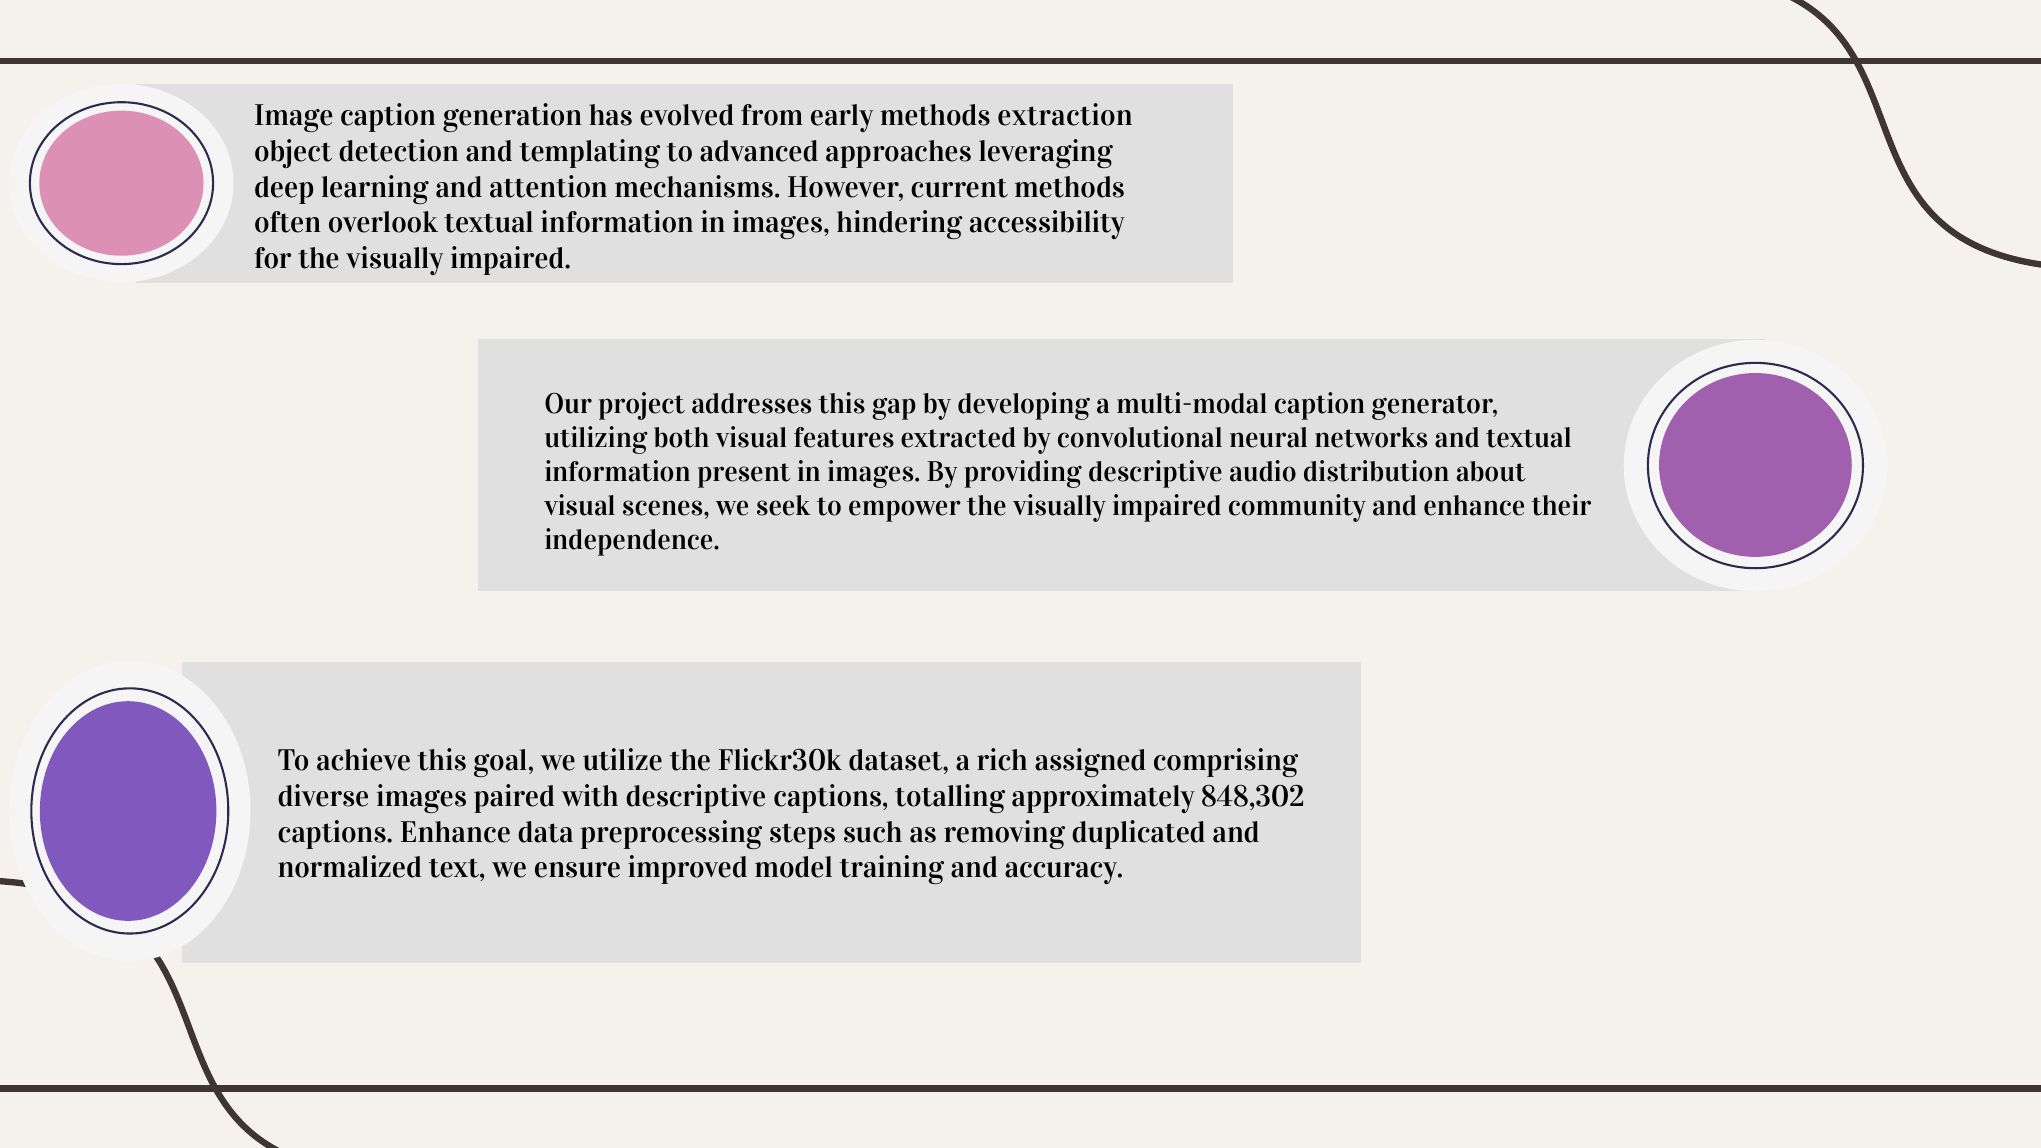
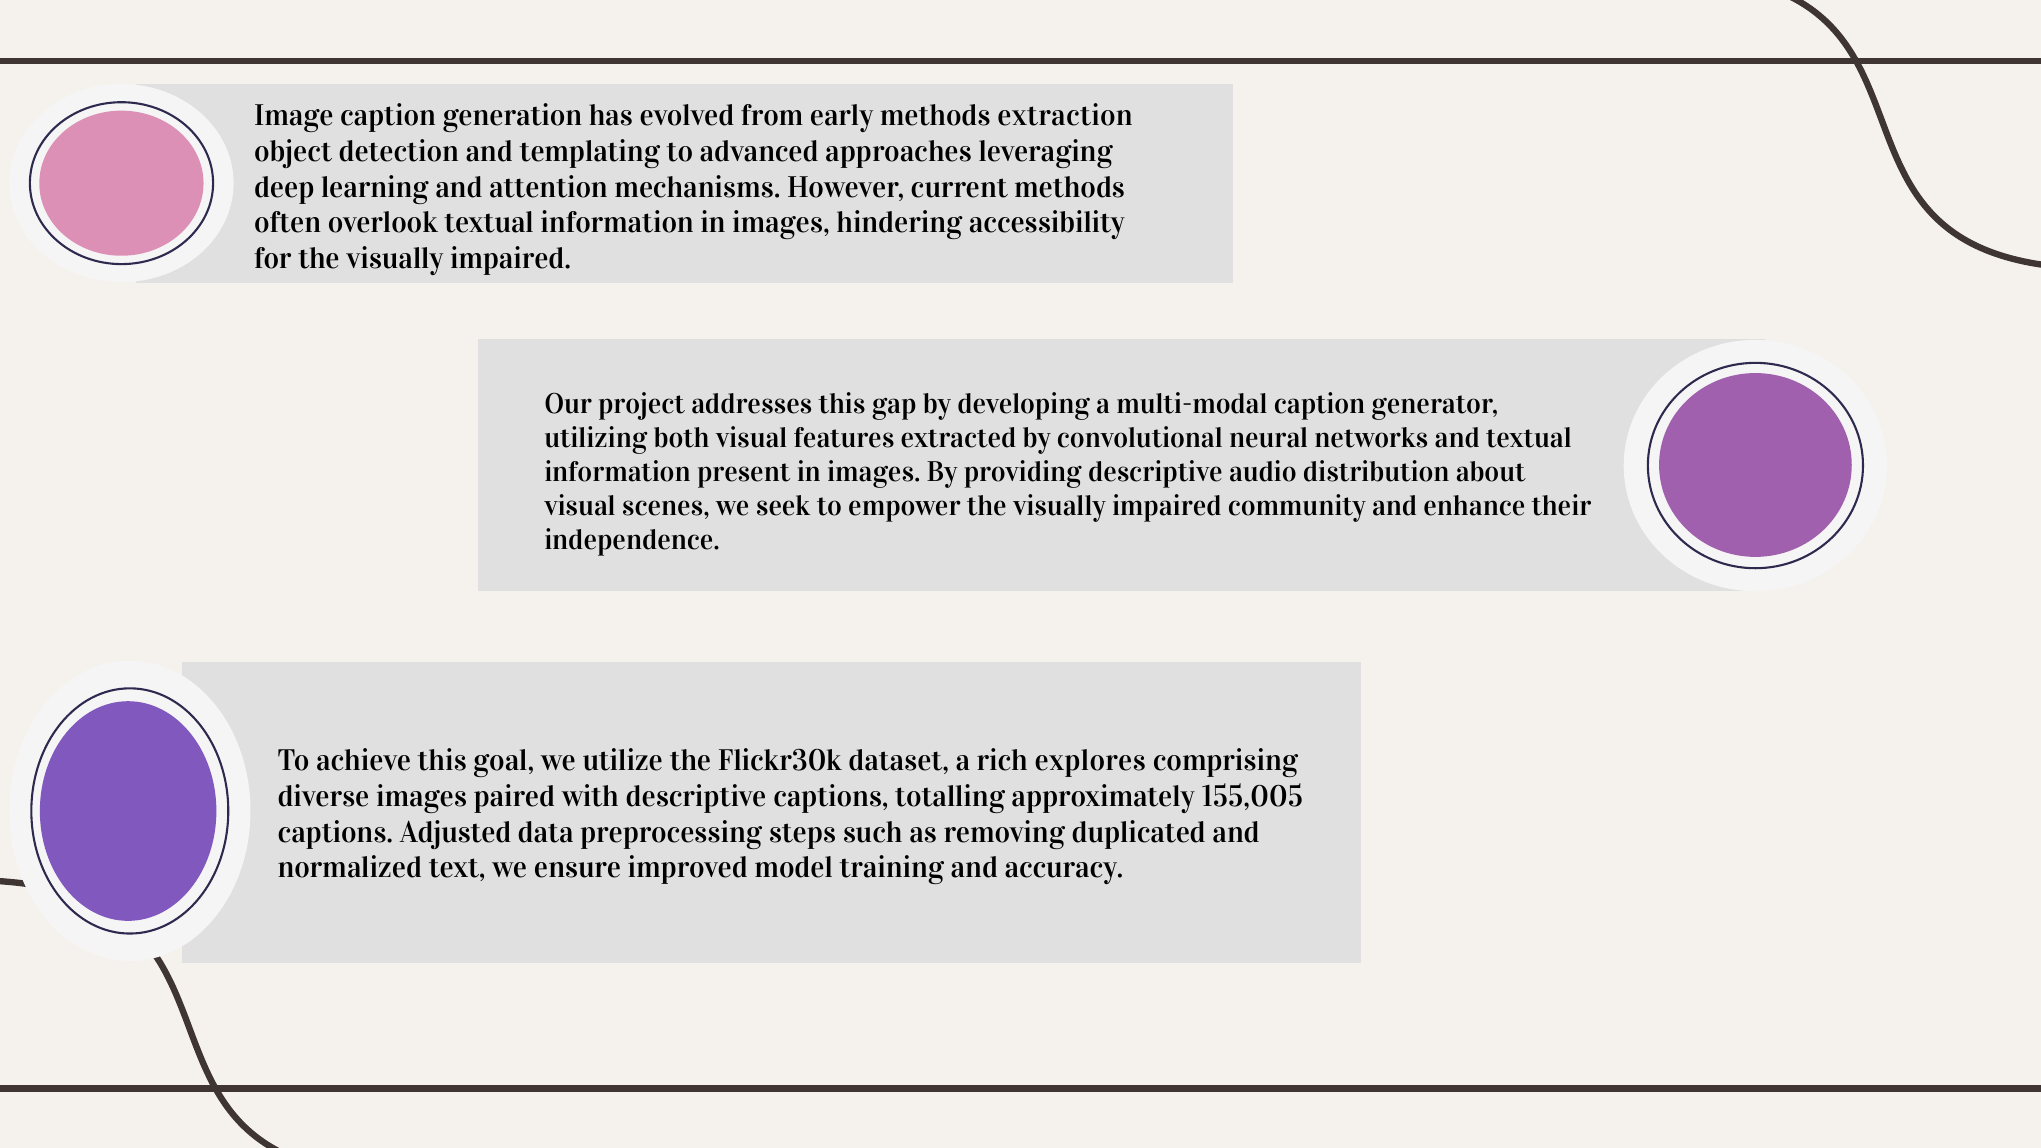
assigned: assigned -> explores
848,302: 848,302 -> 155,005
captions Enhance: Enhance -> Adjusted
